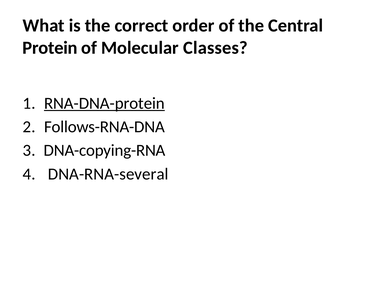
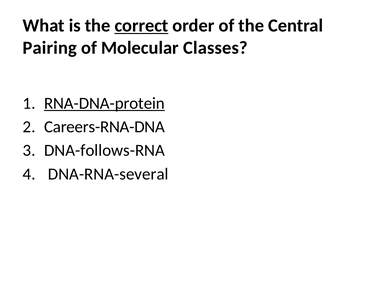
correct underline: none -> present
Protein: Protein -> Pairing
Follows-RNA-DNA: Follows-RNA-DNA -> Careers-RNA-DNA
DNA-copying-RNA: DNA-copying-RNA -> DNA-follows-RNA
